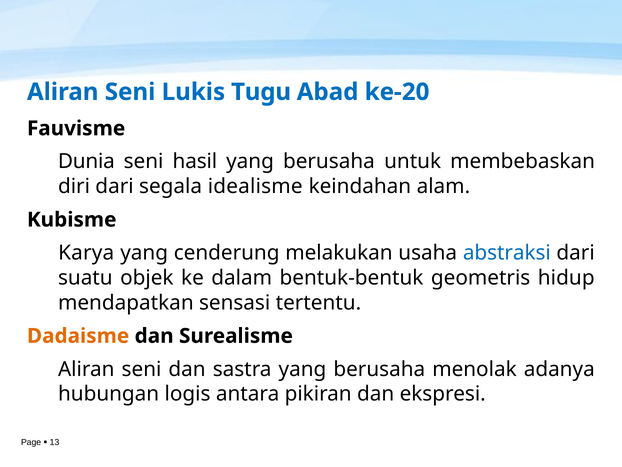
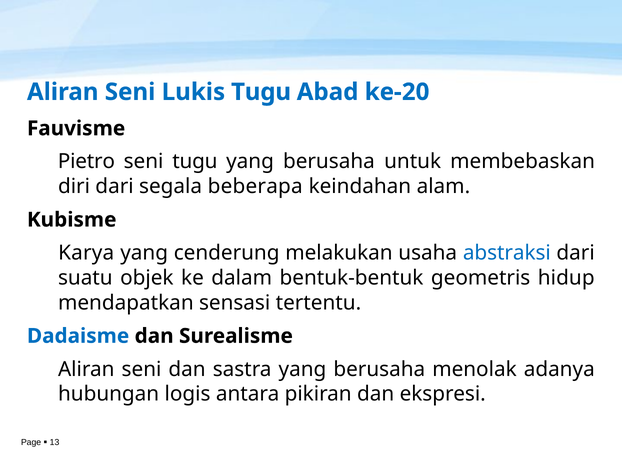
Dunia: Dunia -> Pietro
seni hasil: hasil -> tugu
idealisme: idealisme -> beberapa
Dadaisme colour: orange -> blue
